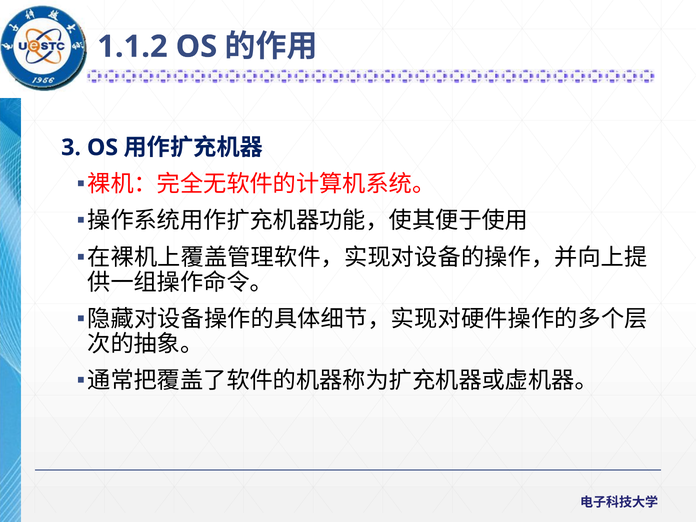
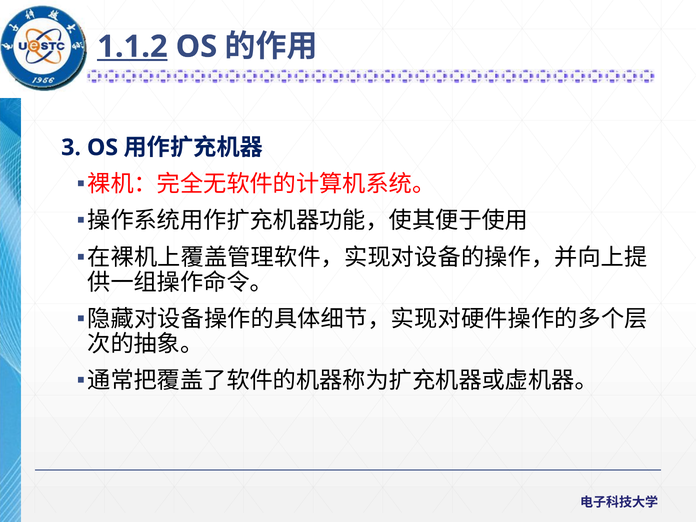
1.1.2 underline: none -> present
